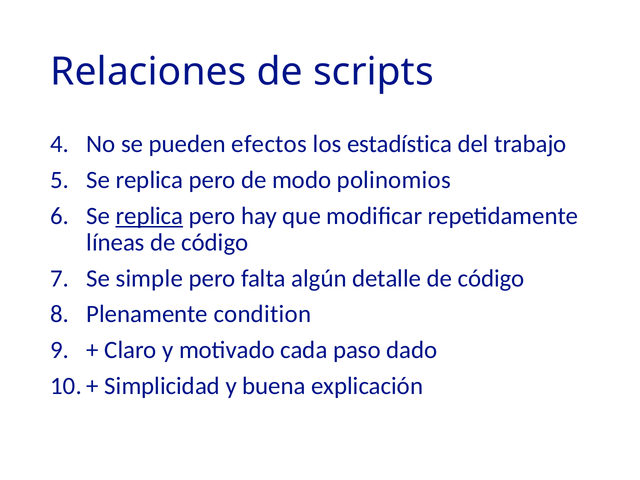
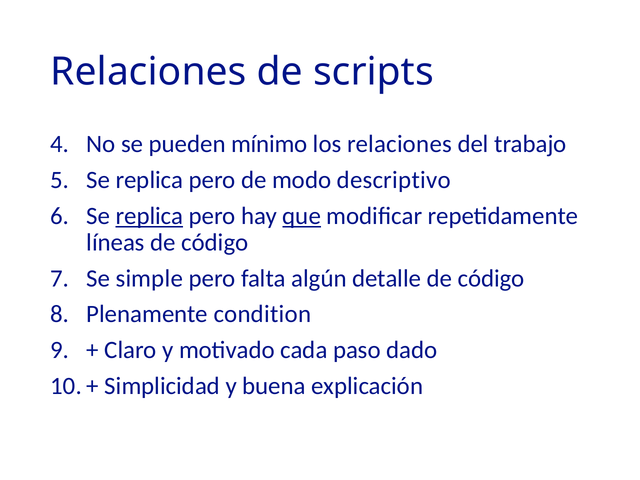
efectos: efectos -> mínimo
los estadística: estadística -> relaciones
polinomios: polinomios -> descriptivo
que underline: none -> present
